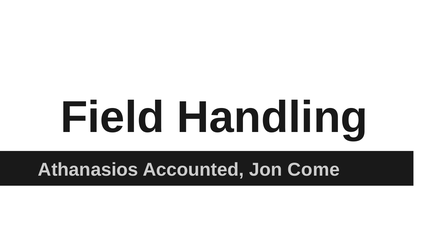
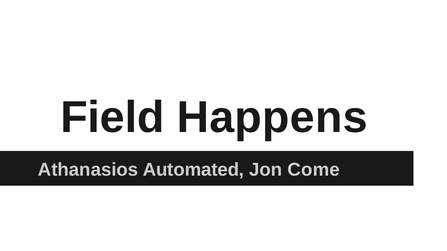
Handling: Handling -> Happens
Accounted: Accounted -> Automated
